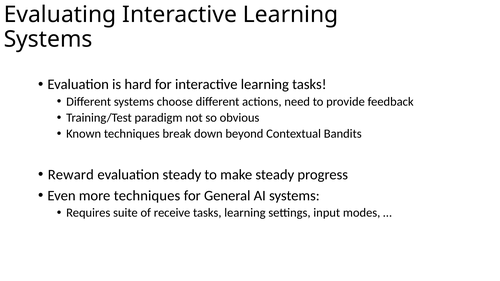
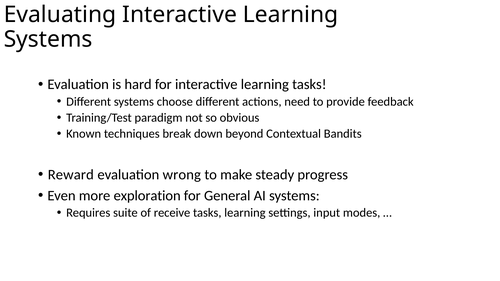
evaluation steady: steady -> wrong
more techniques: techniques -> exploration
